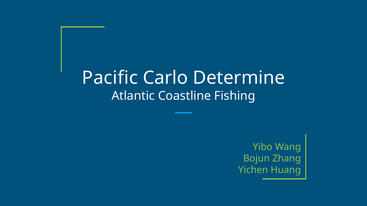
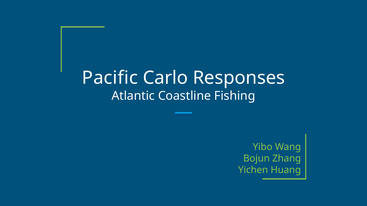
Determine: Determine -> Responses
